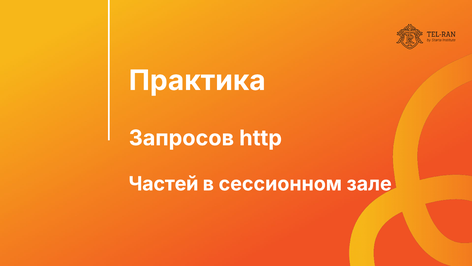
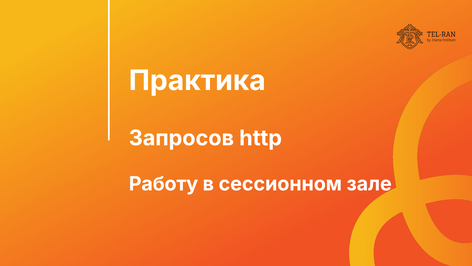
Частей: Частей -> Работу
